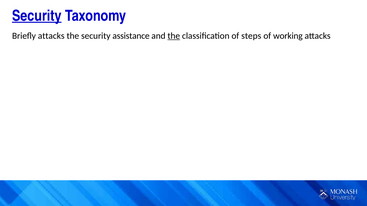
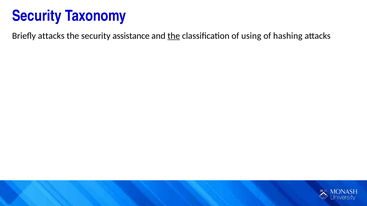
Security at (37, 16) underline: present -> none
steps: steps -> using
working: working -> hashing
